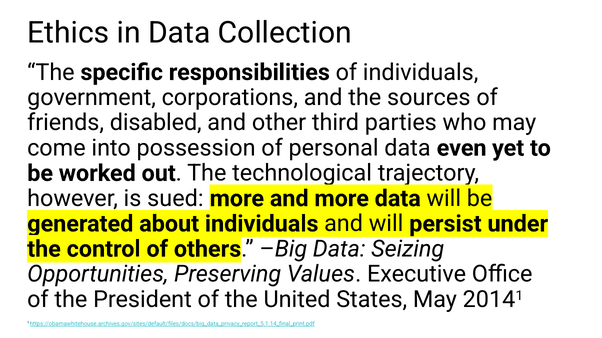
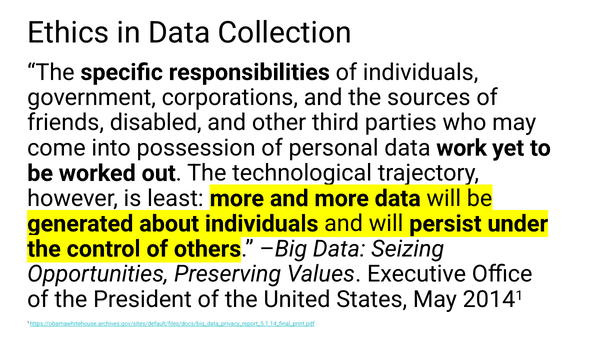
even: even -> work
sued: sued -> least
